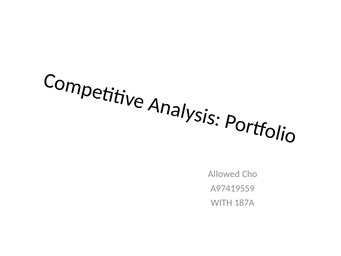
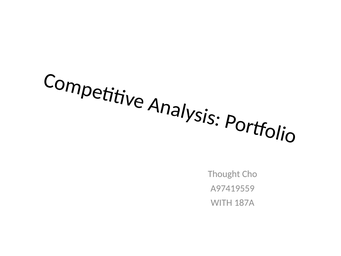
Allowed: Allowed -> Thought
